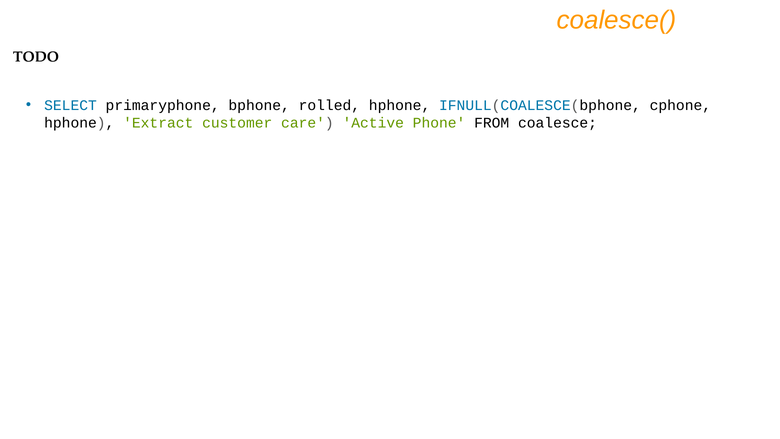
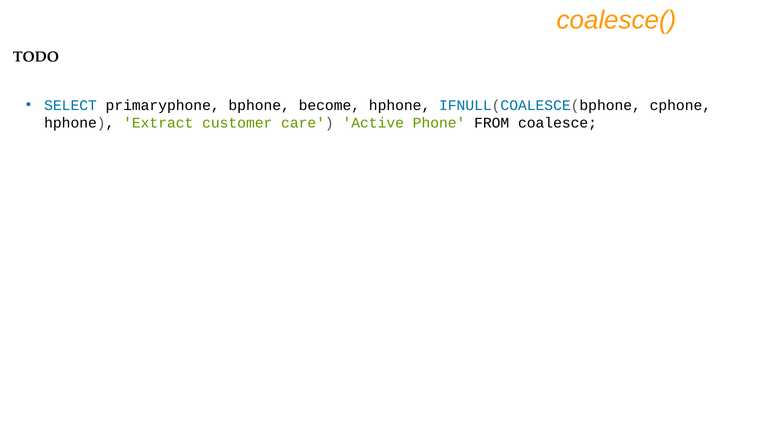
rolled: rolled -> become
